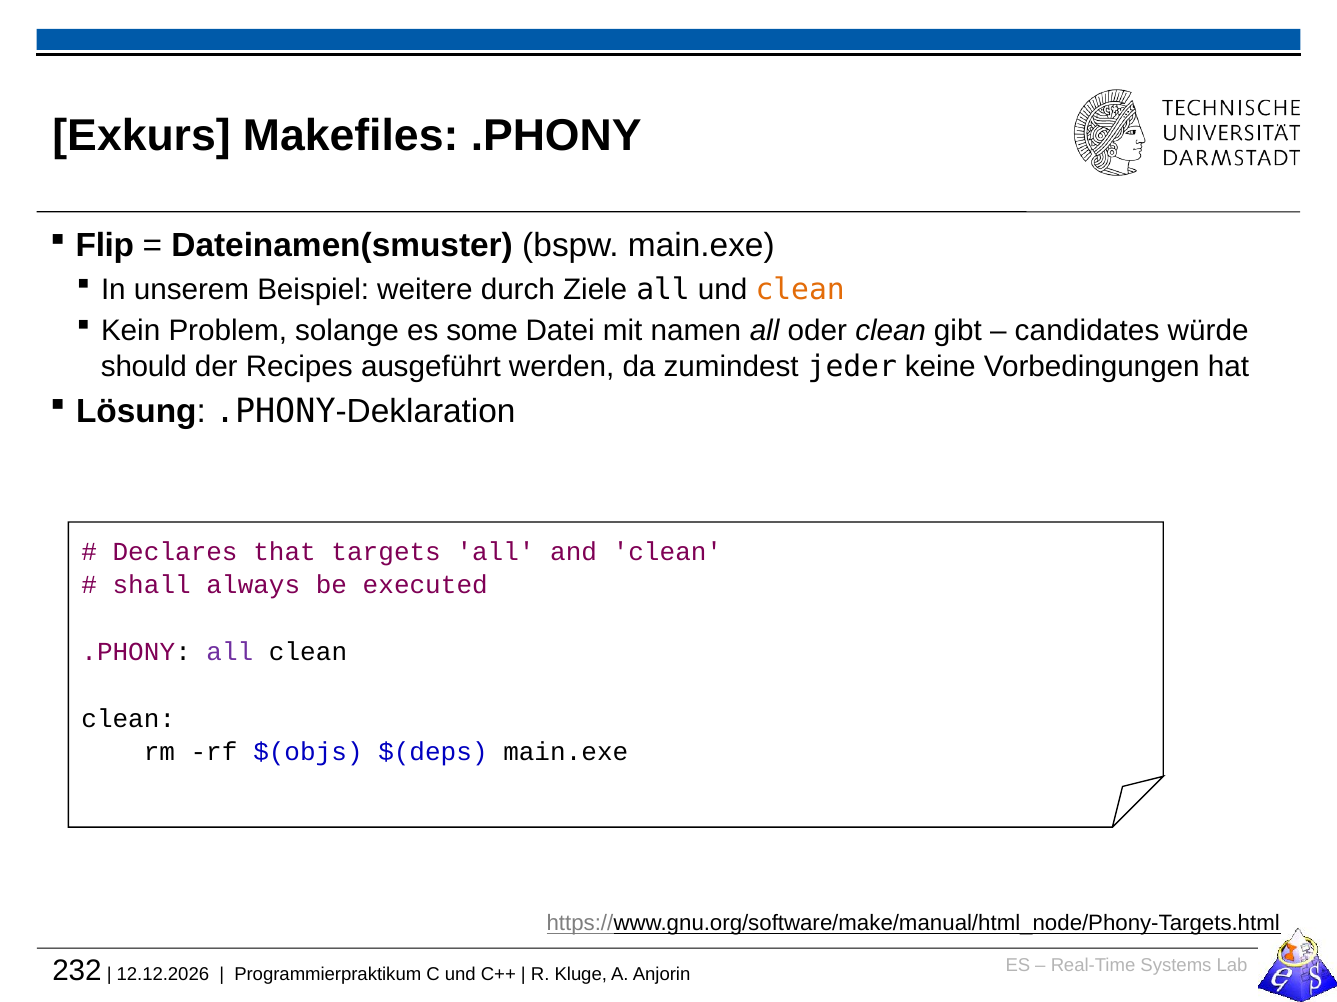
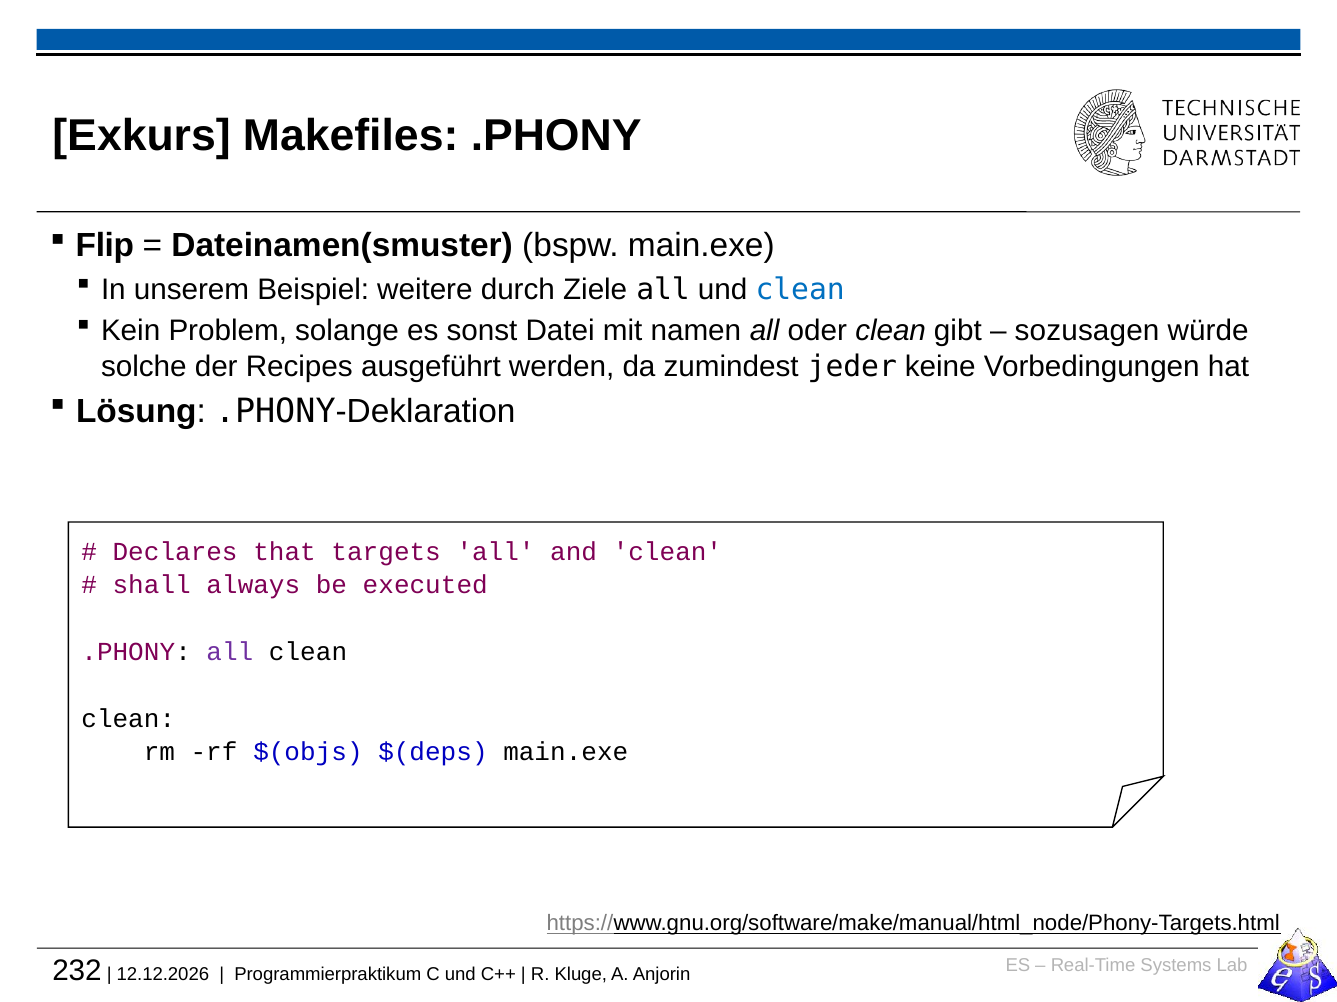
clean at (800, 290) colour: orange -> blue
some: some -> sonst
candidates: candidates -> sozusagen
should: should -> solche
